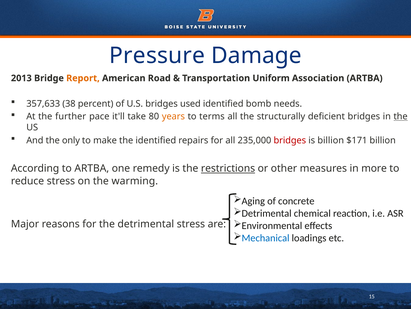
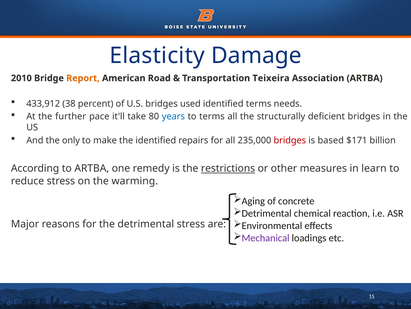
Pressure: Pressure -> Elasticity
2013: 2013 -> 2010
Uniform: Uniform -> Teixeira
357,633: 357,633 -> 433,912
identified bomb: bomb -> terms
years colour: orange -> blue
the at (401, 116) underline: present -> none
is billion: billion -> based
more: more -> learn
Mechanical colour: blue -> purple
